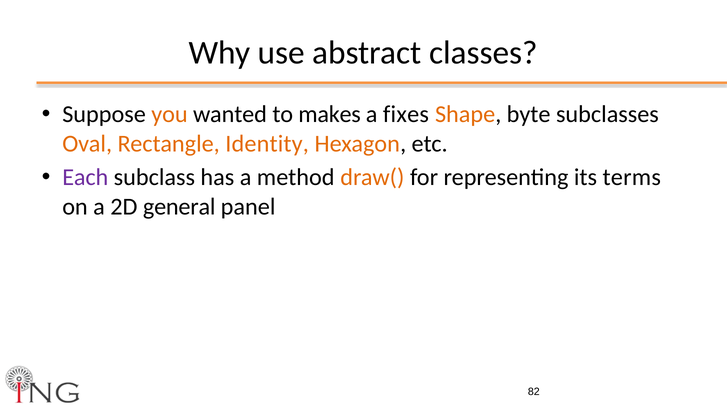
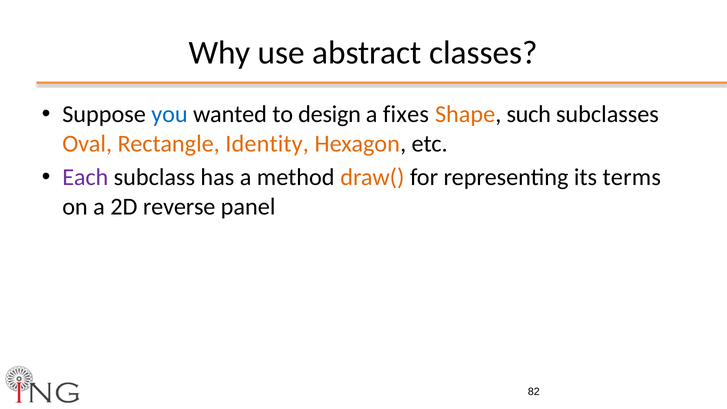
you colour: orange -> blue
makes: makes -> design
byte: byte -> such
general: general -> reverse
